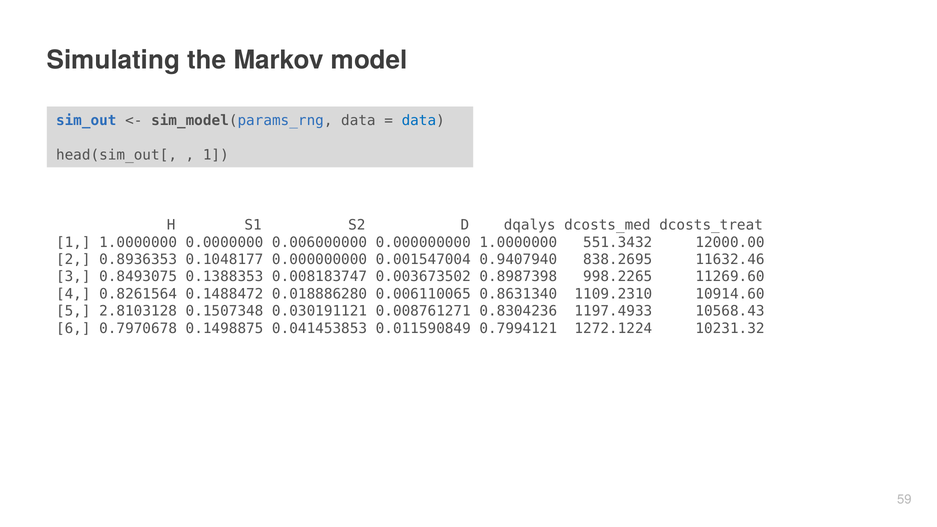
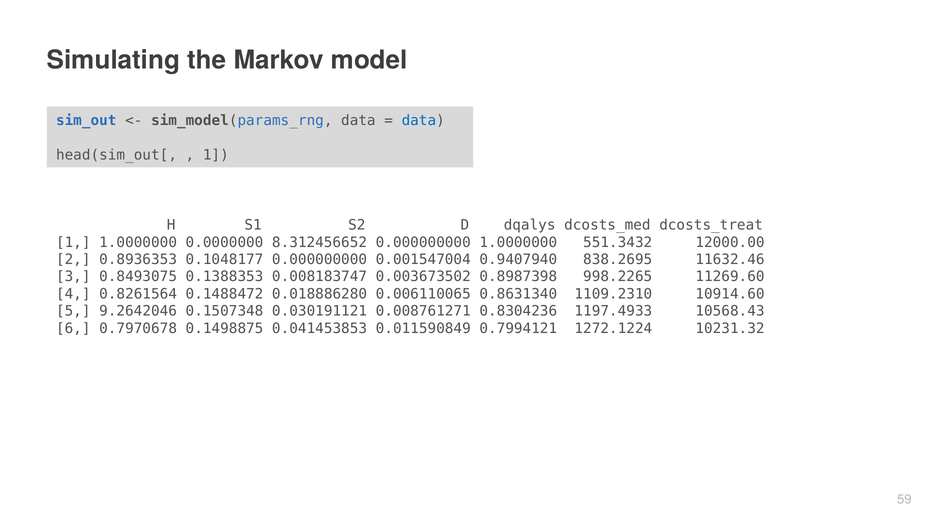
0.006000000: 0.006000000 -> 8.312456652
2.8103128: 2.8103128 -> 9.2642046
